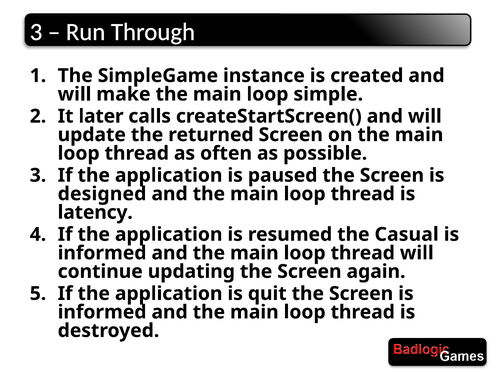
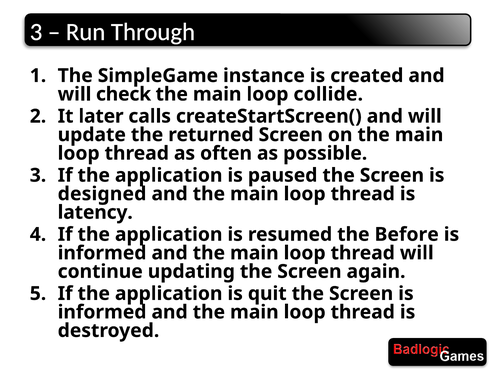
make: make -> check
simple: simple -> collide
Casual: Casual -> Before
